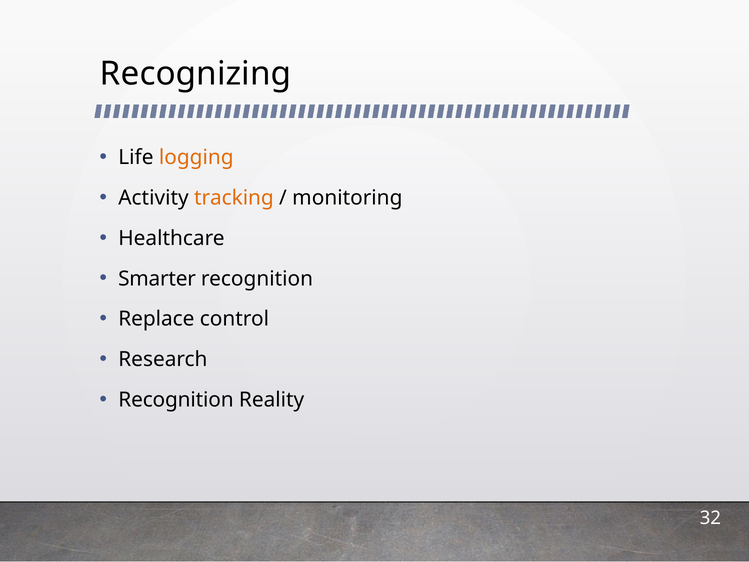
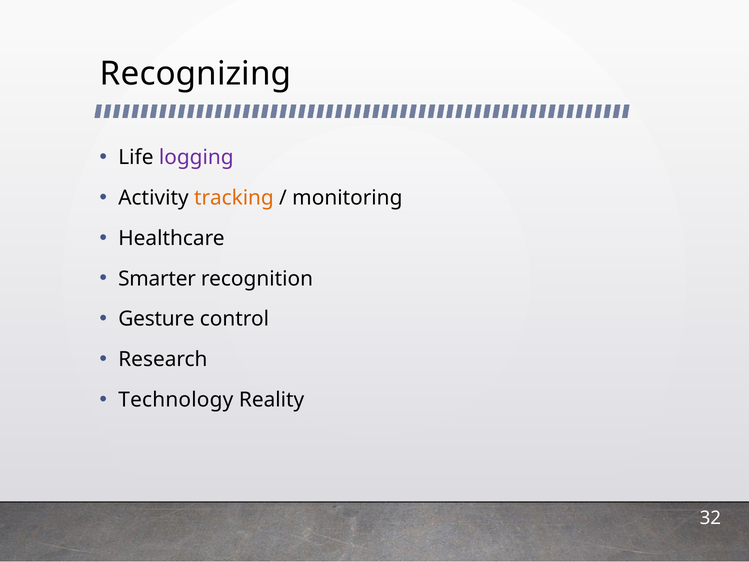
logging colour: orange -> purple
Replace: Replace -> Gesture
Recognition at (176, 400): Recognition -> Technology
